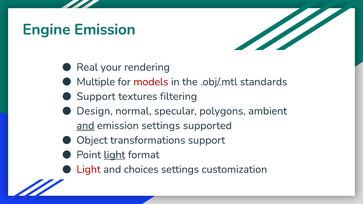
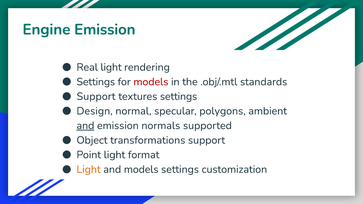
Real your: your -> light
Multiple at (96, 82): Multiple -> Settings
textures filtering: filtering -> settings
emission settings: settings -> normals
light at (114, 155) underline: present -> none
Light at (89, 169) colour: red -> orange
and choices: choices -> models
